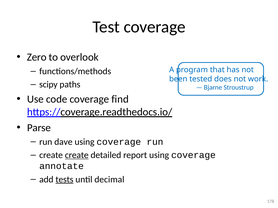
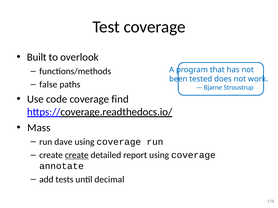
Zero: Zero -> Built
scipy: scipy -> false
Parse: Parse -> Mass
tests underline: present -> none
